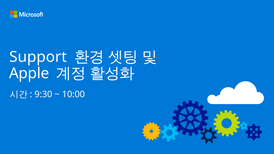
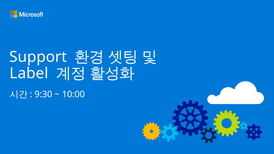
Apple: Apple -> Label
